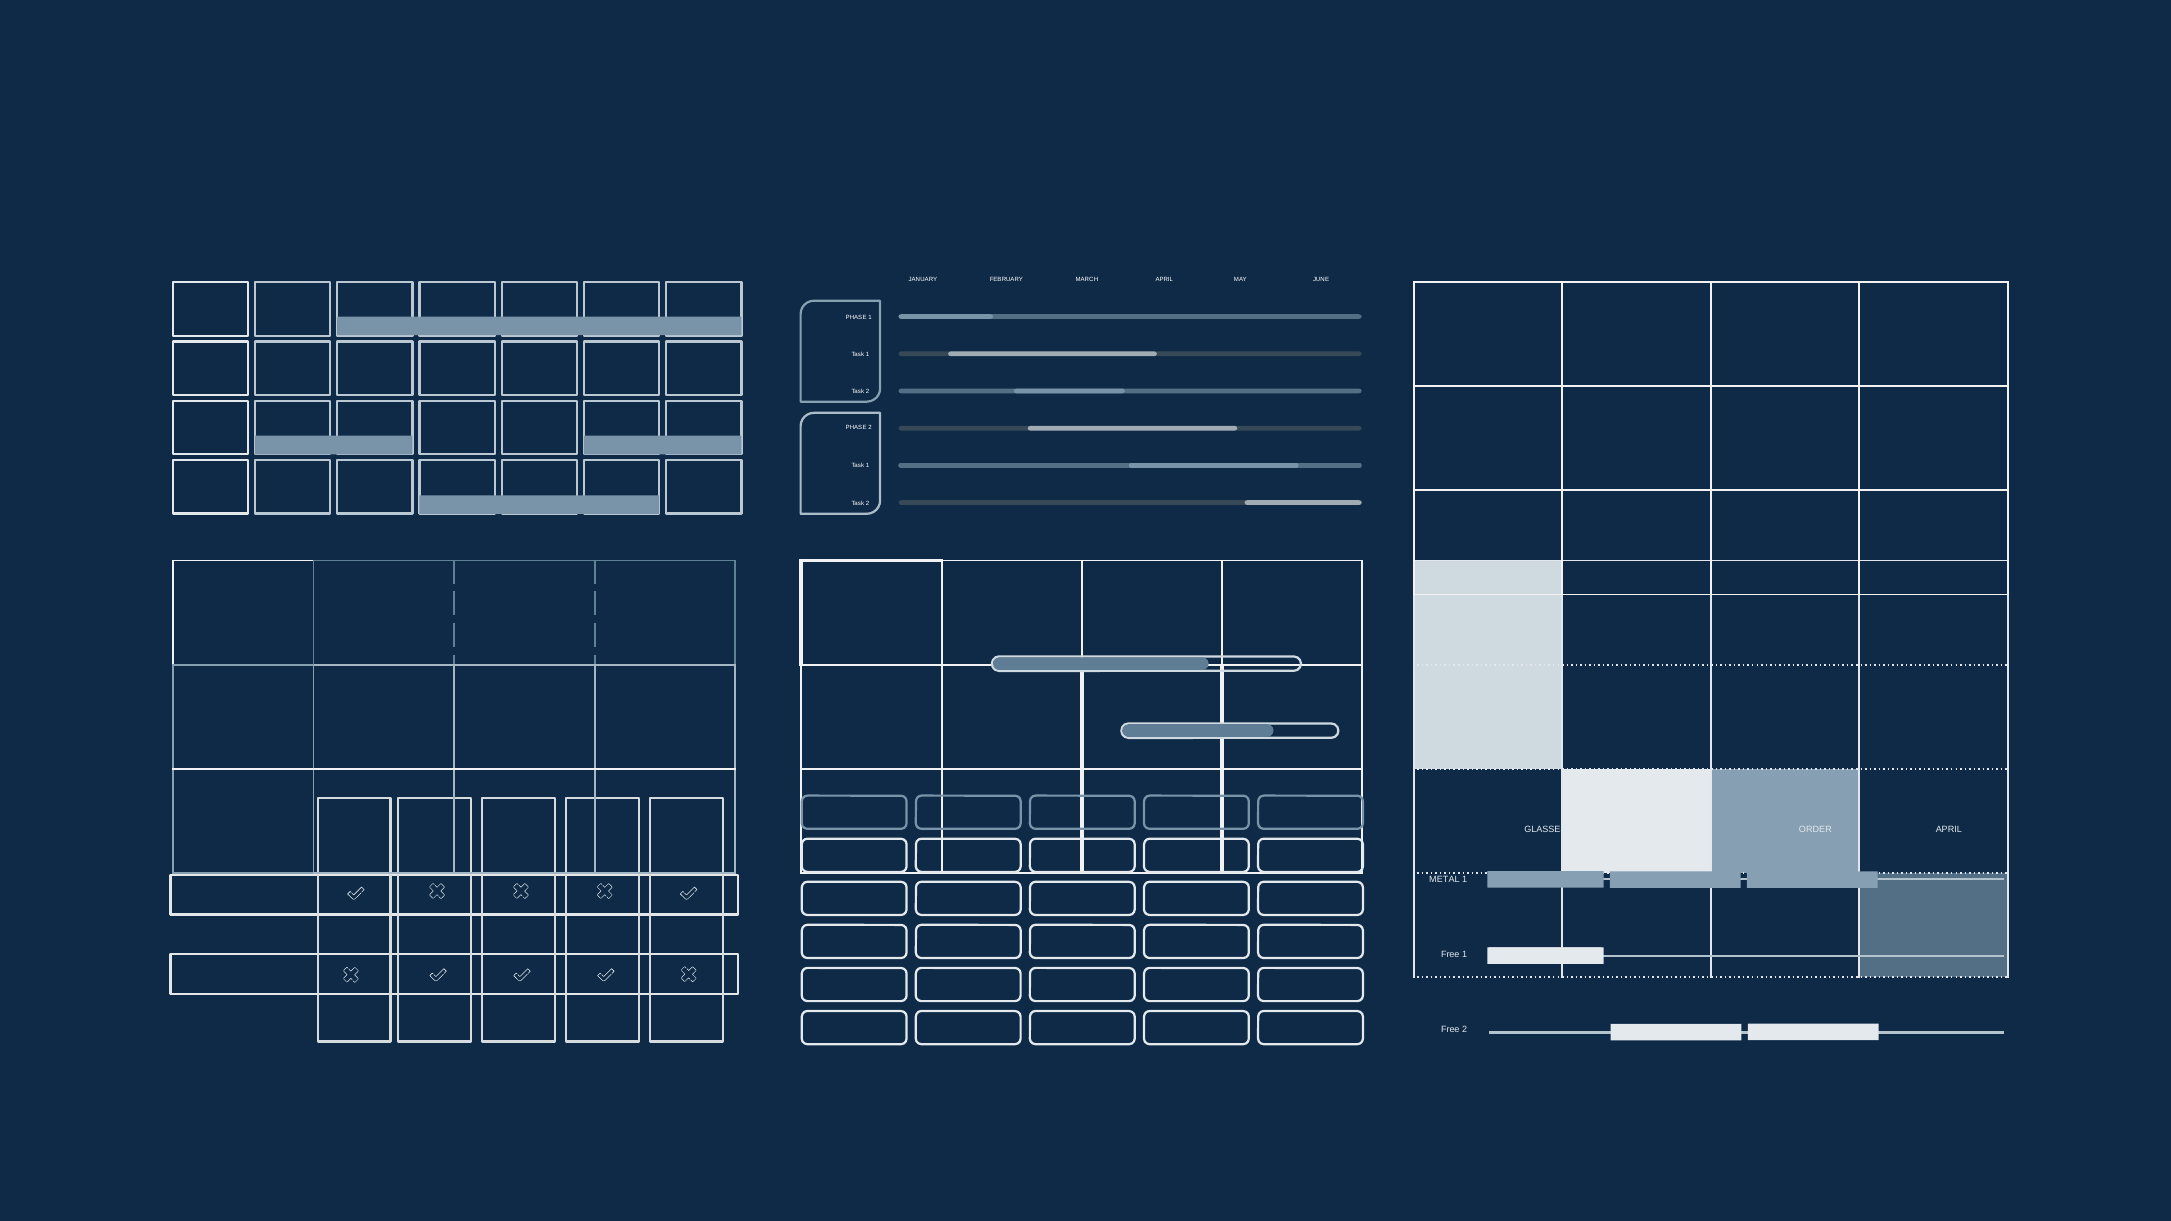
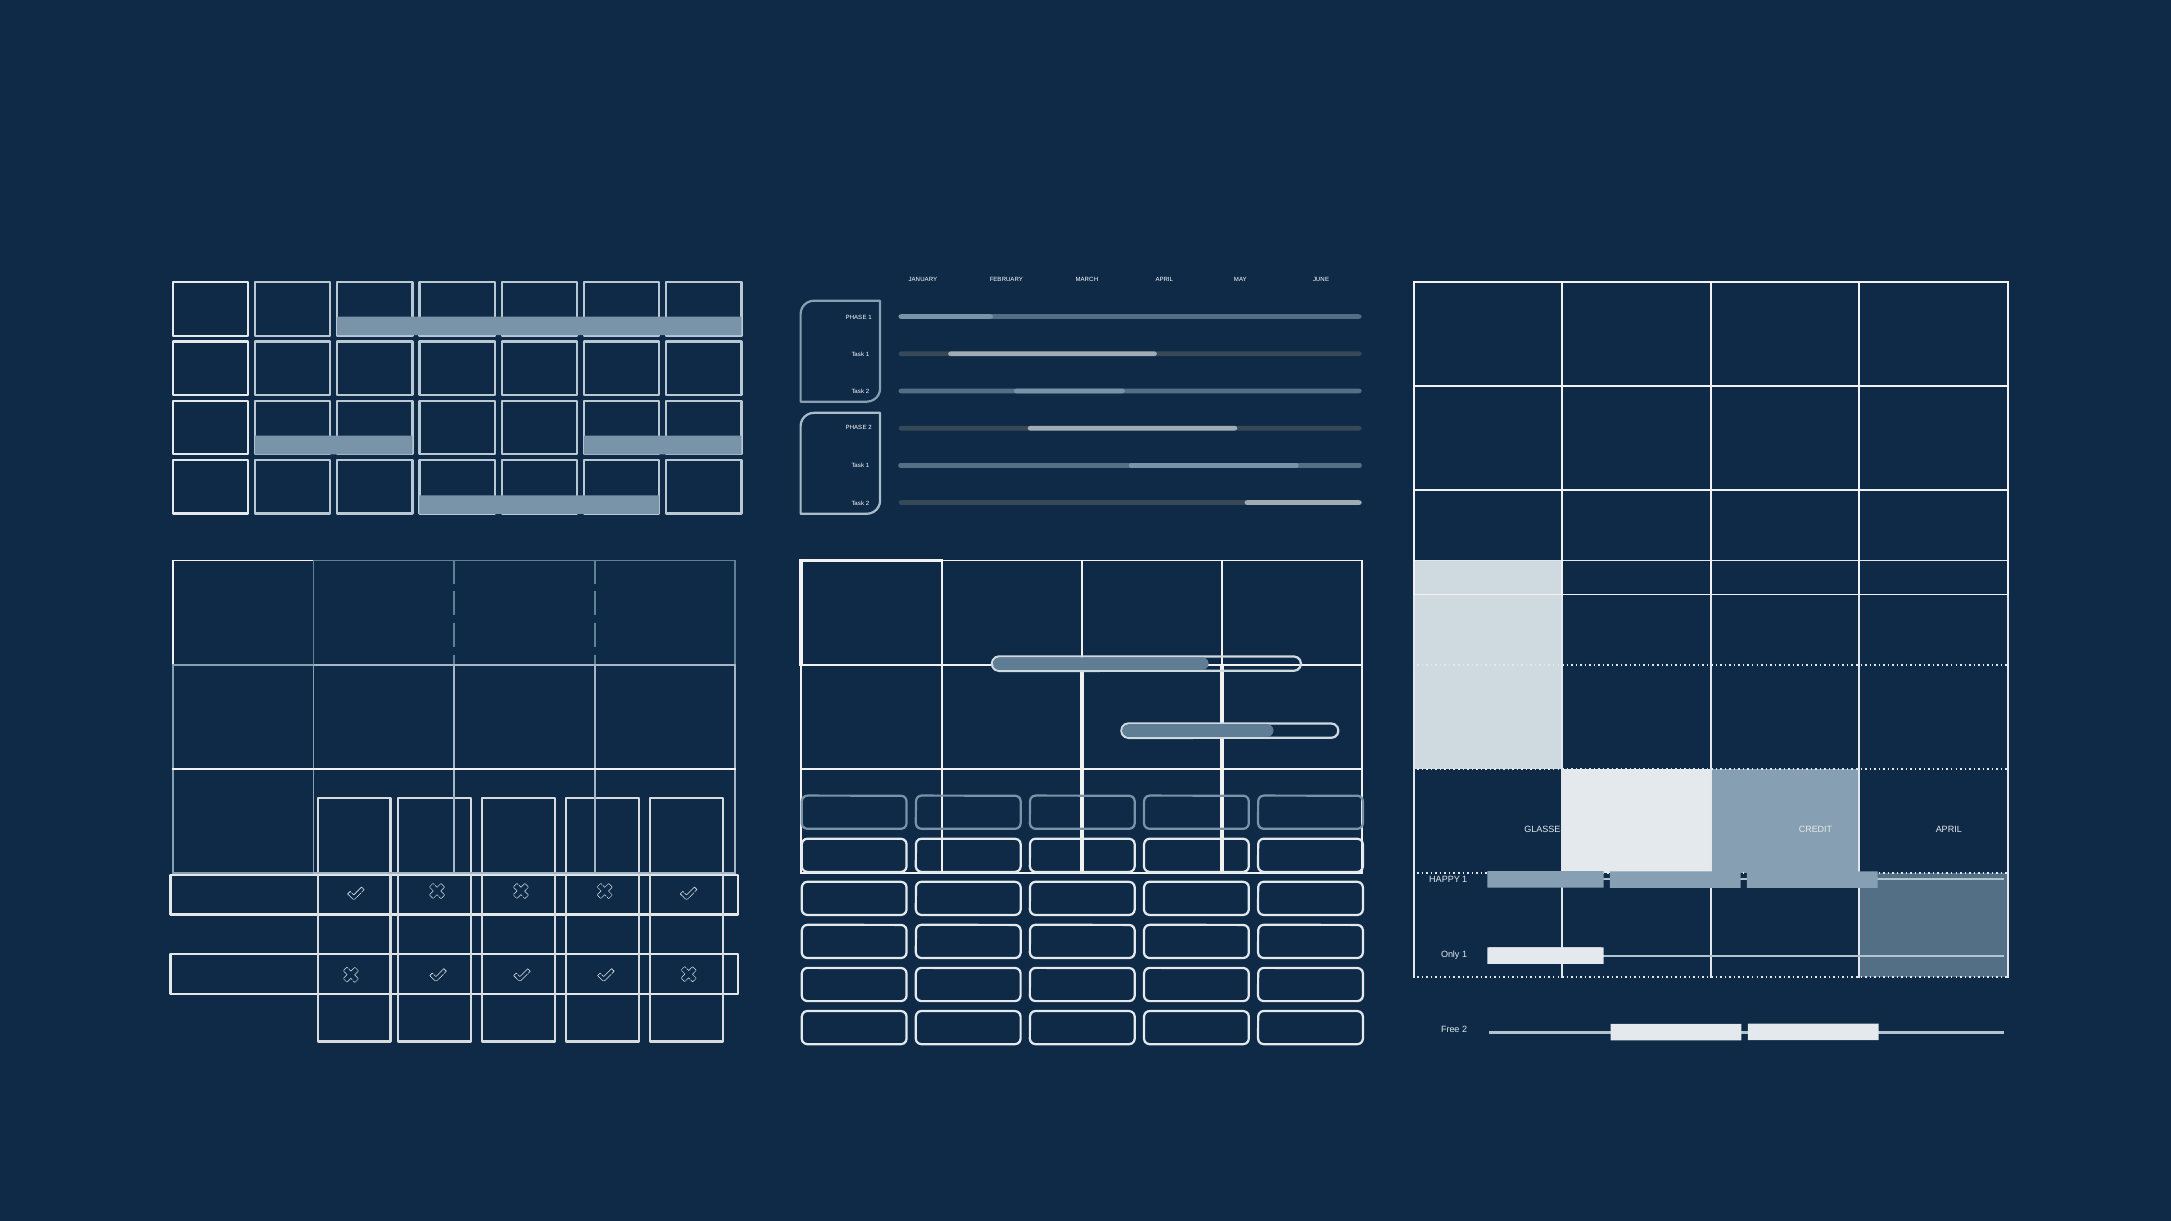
ORDER: ORDER -> CREDIT
METAL: METAL -> HAPPY
Free at (1450, 955): Free -> Only
